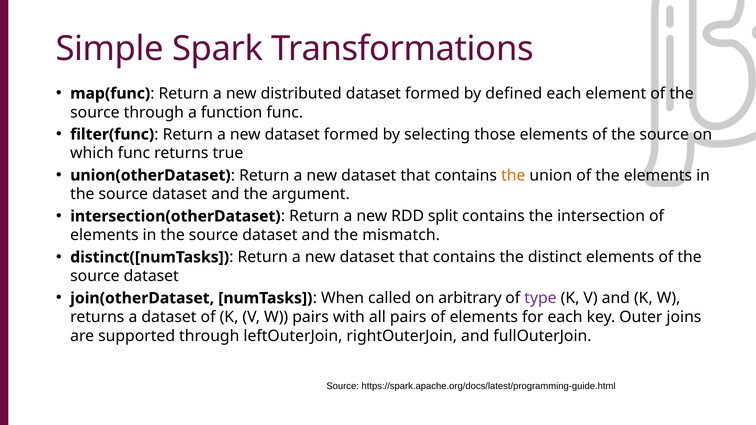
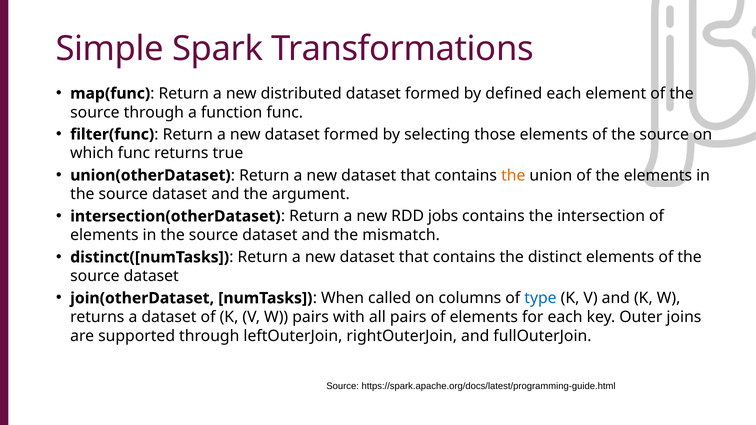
split: split -> jobs
arbitrary: arbitrary -> columns
type colour: purple -> blue
